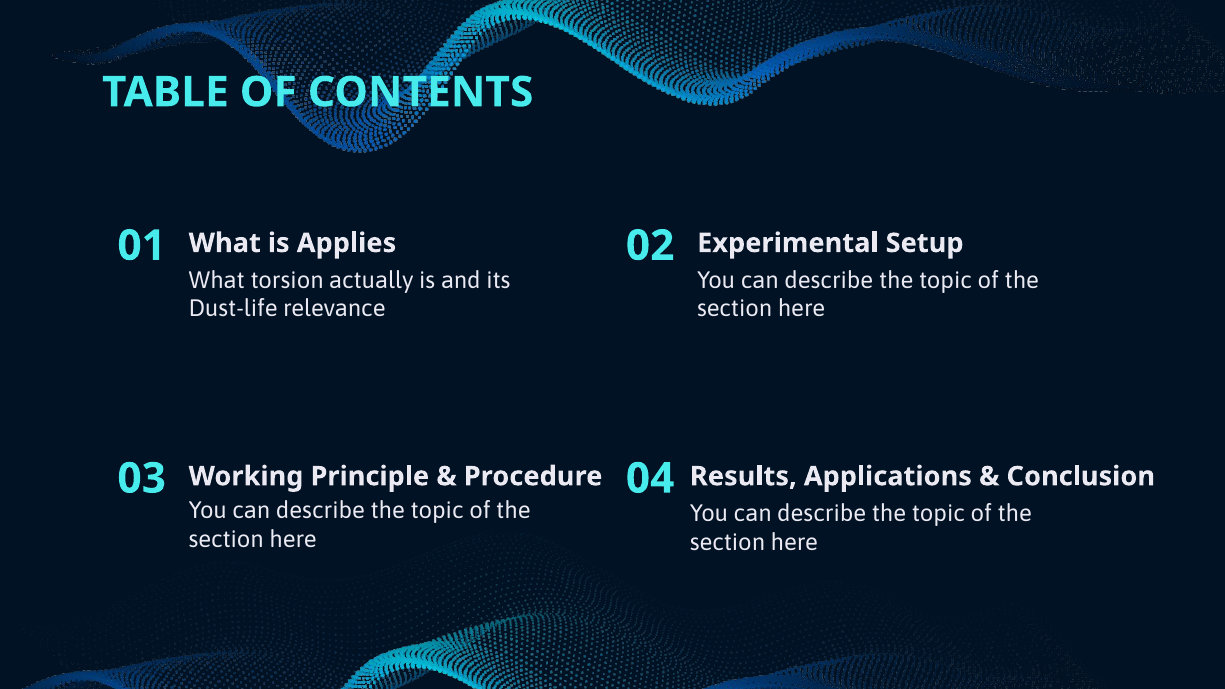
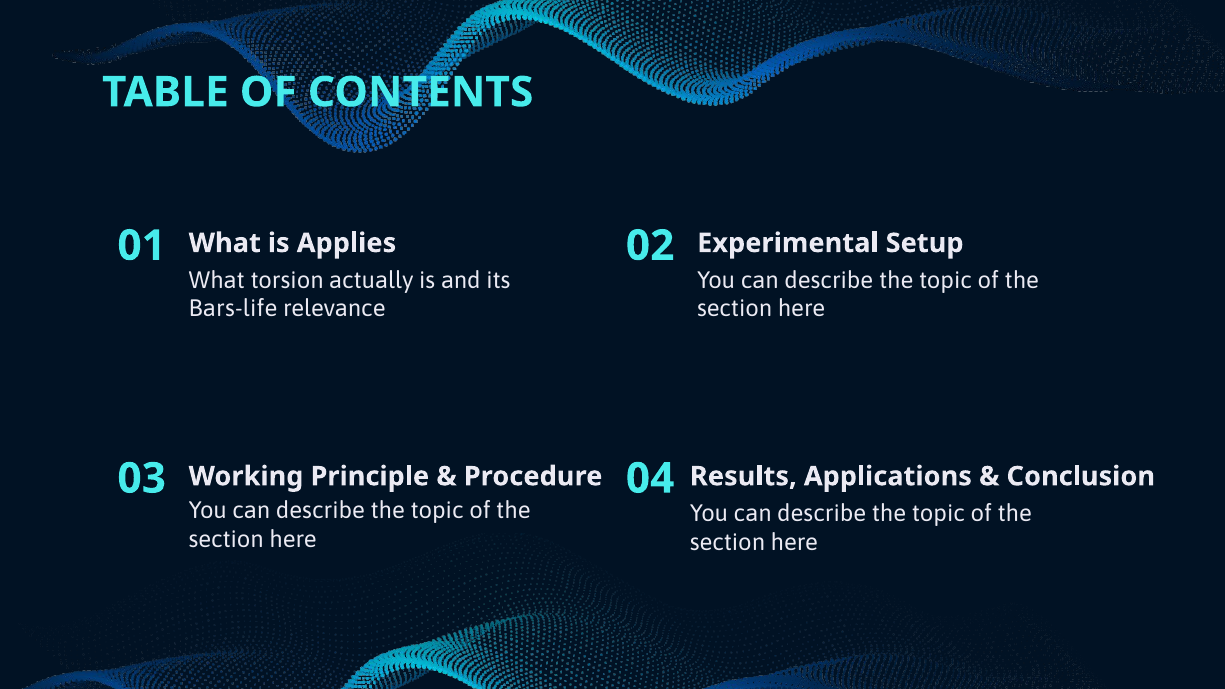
Dust-life: Dust-life -> Bars-life
